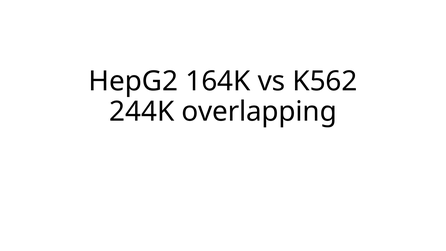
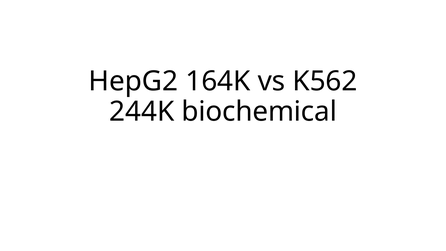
overlapping: overlapping -> biochemical
